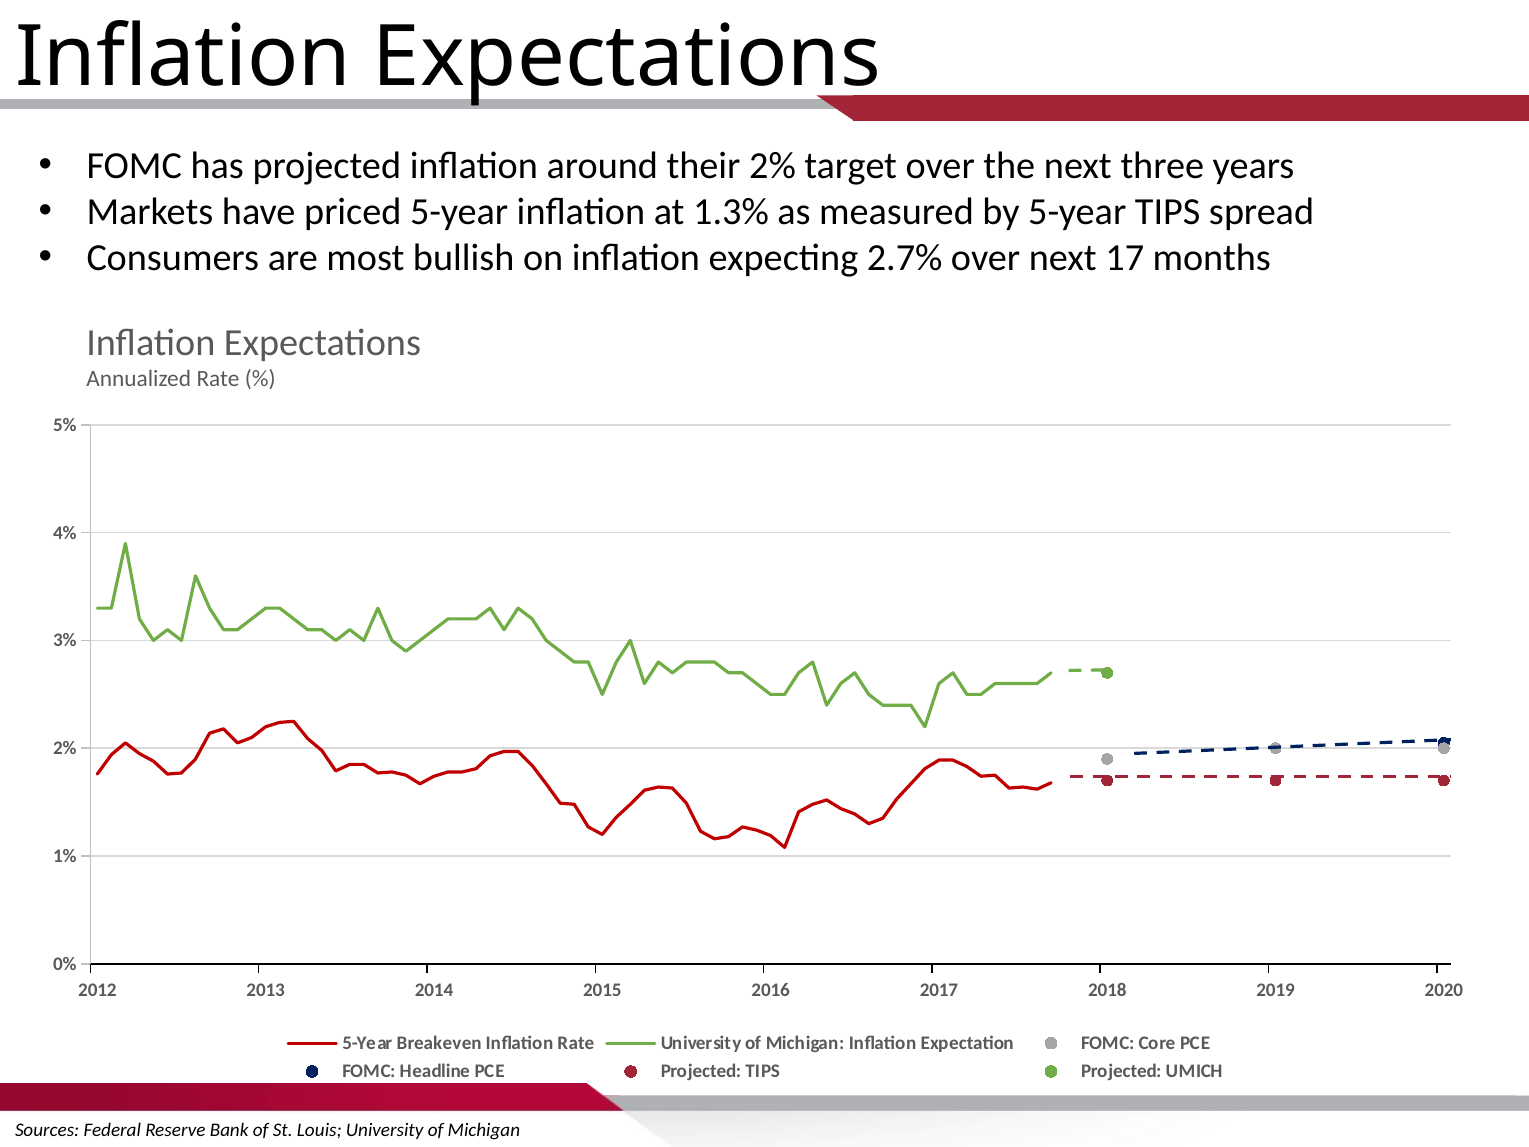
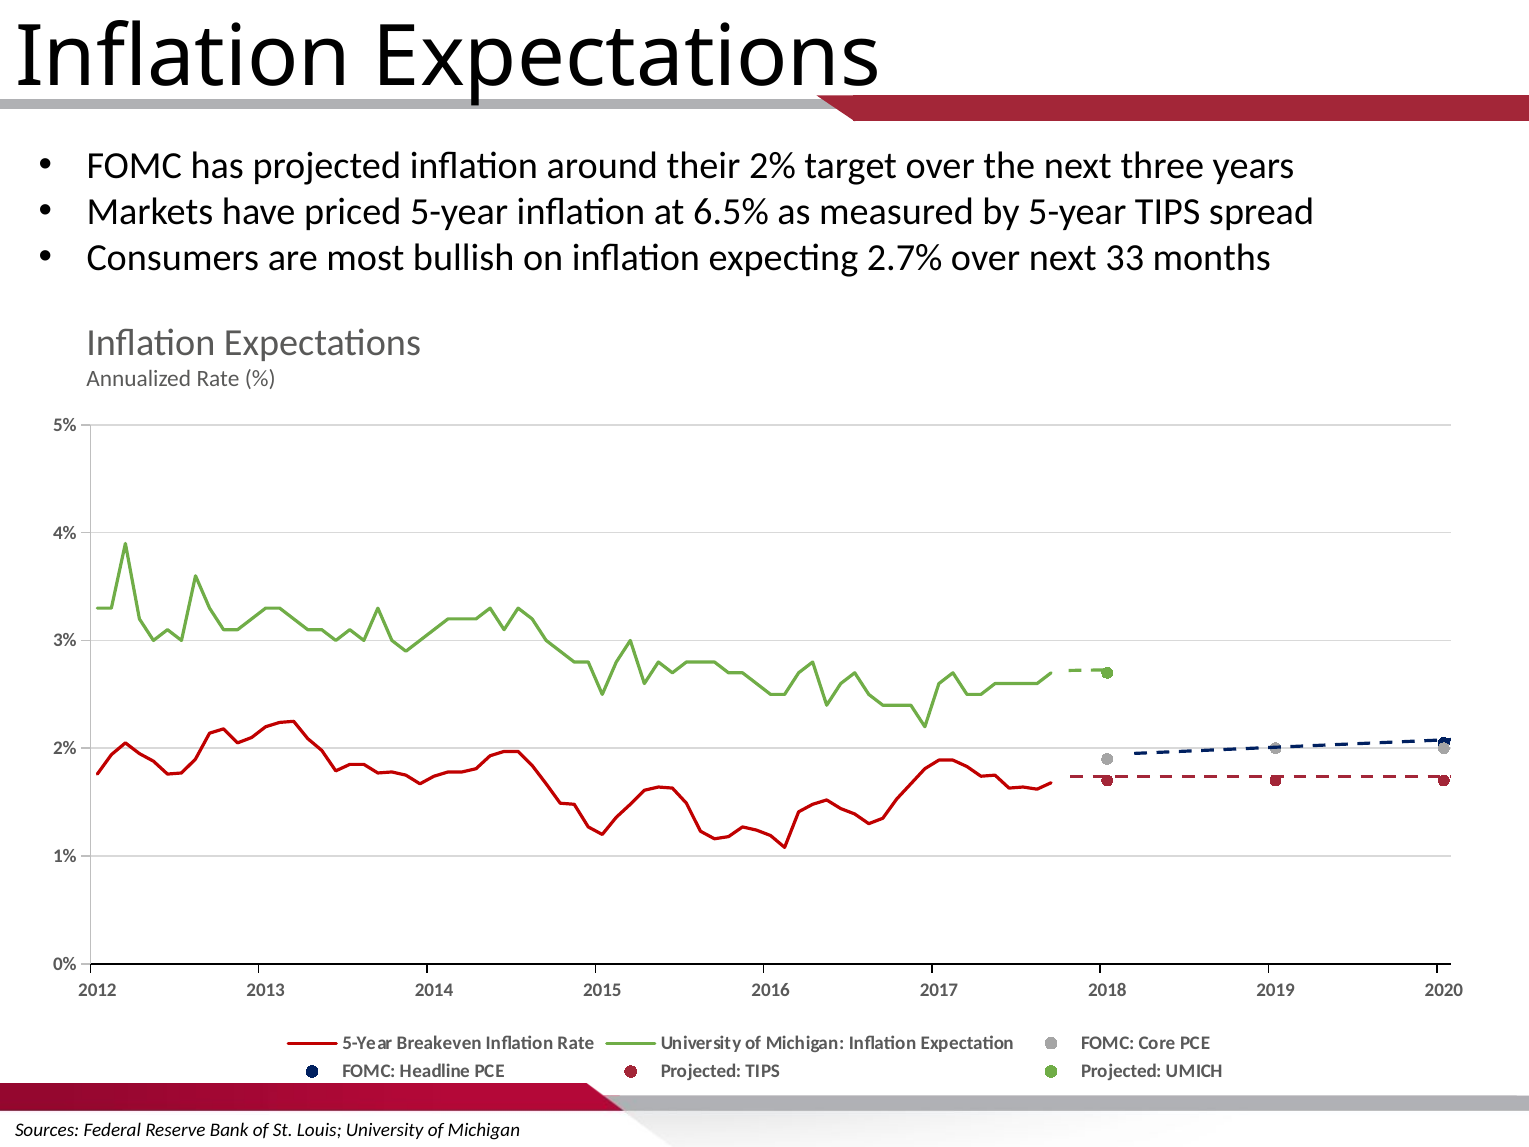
1.3%: 1.3% -> 6.5%
17: 17 -> 33
